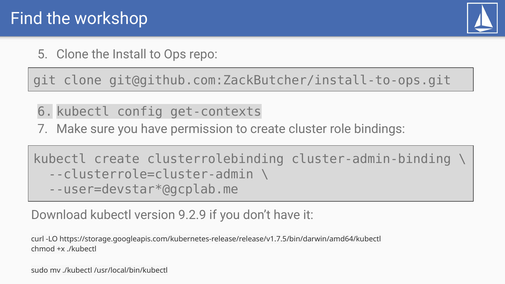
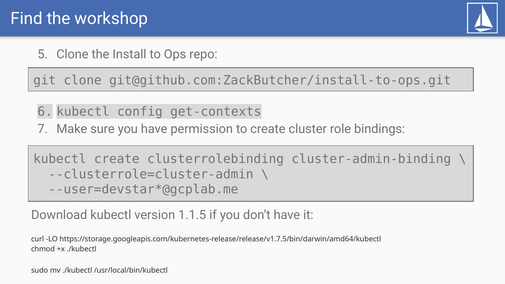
9.2.9: 9.2.9 -> 1.1.5
